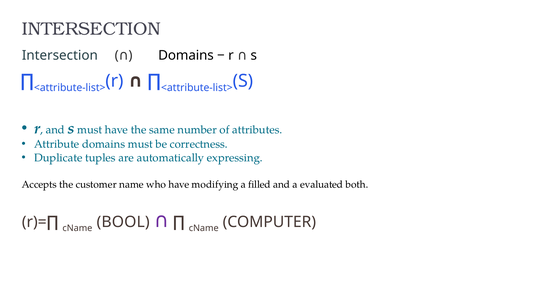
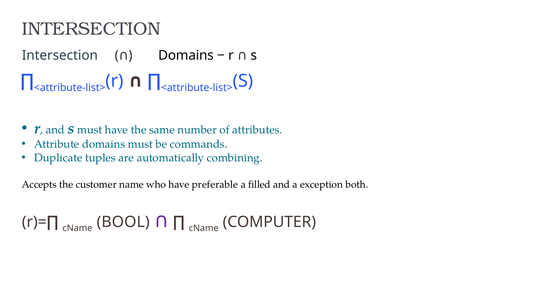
correctness: correctness -> commands
expressing: expressing -> combining
modifying: modifying -> preferable
evaluated: evaluated -> exception
